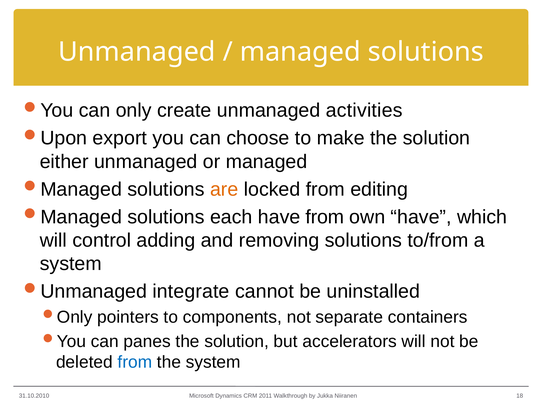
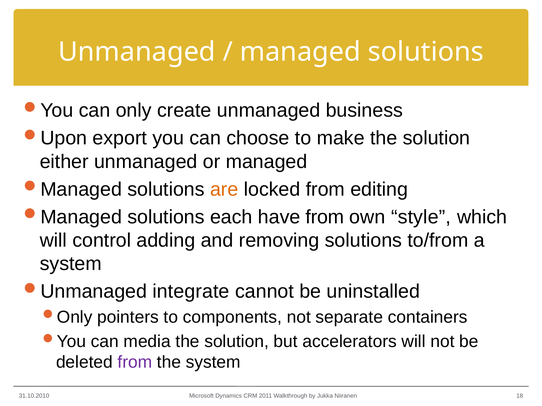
activities: activities -> business
own have: have -> style
panes: panes -> media
from at (135, 363) colour: blue -> purple
